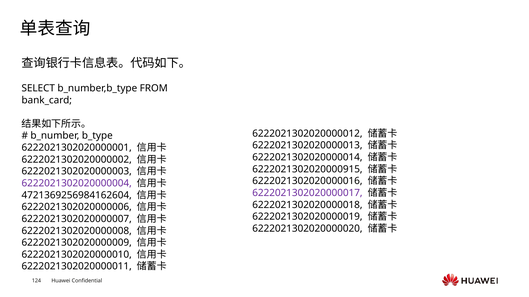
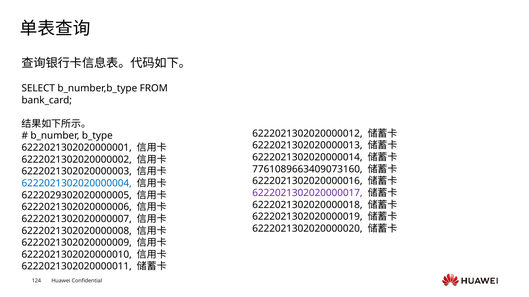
6222021302020000915: 6222021302020000915 -> 7761089663409073160
6222021302020000004 colour: purple -> blue
4721369256984162604: 4721369256984162604 -> 6222029302020000005
